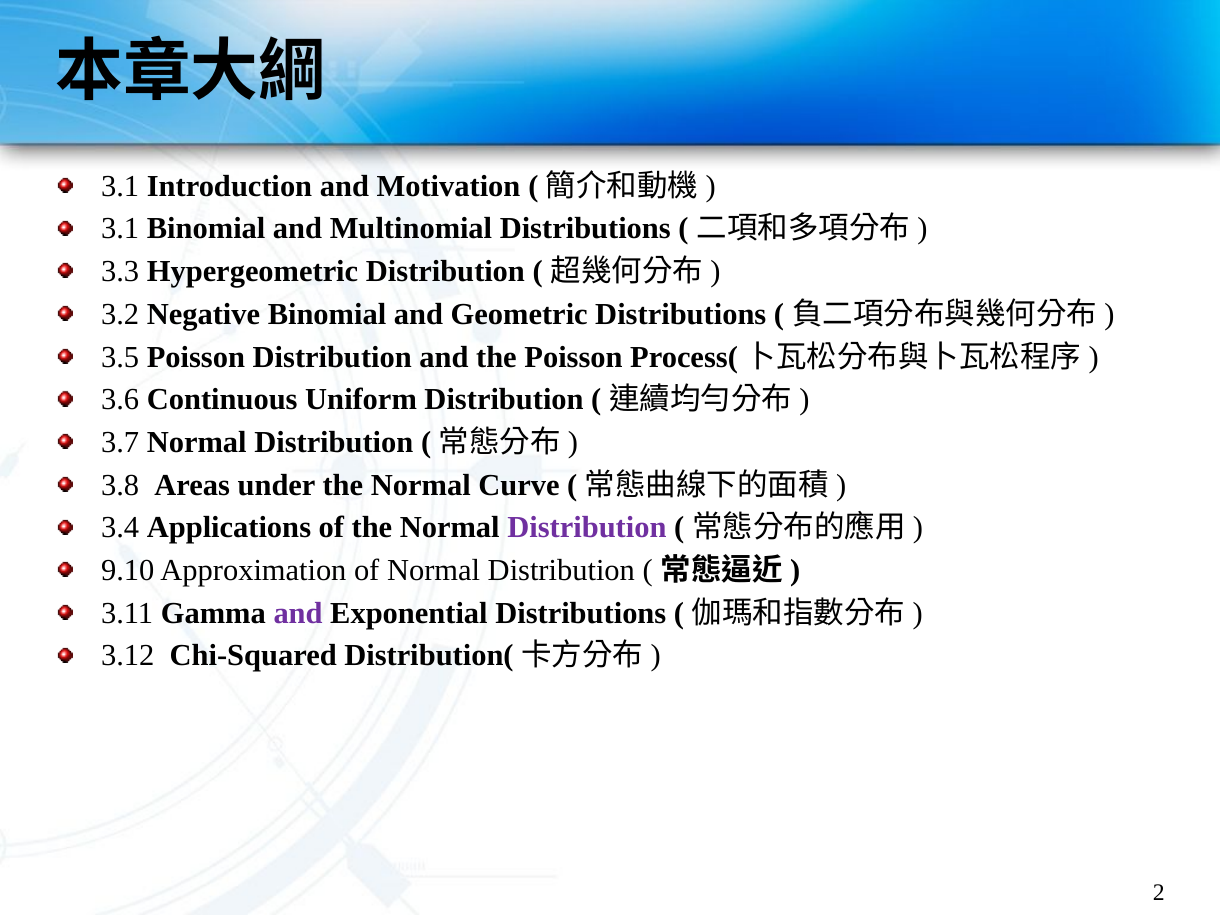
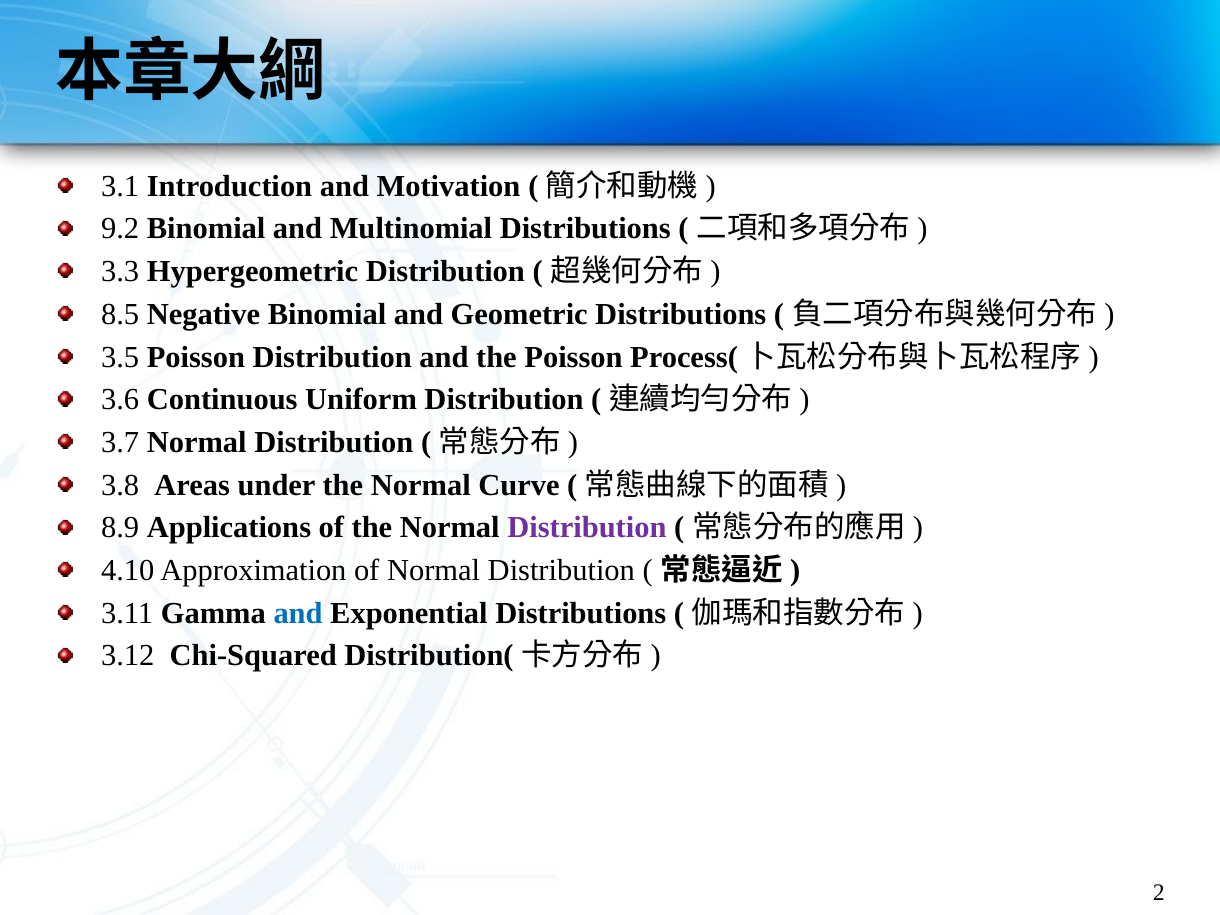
3.1 at (120, 229): 3.1 -> 9.2
3.2: 3.2 -> 8.5
3.4: 3.4 -> 8.9
9.10: 9.10 -> 4.10
and at (298, 613) colour: purple -> blue
